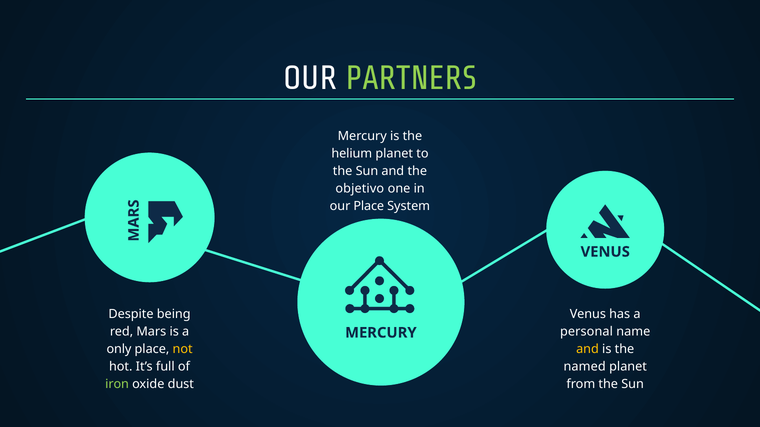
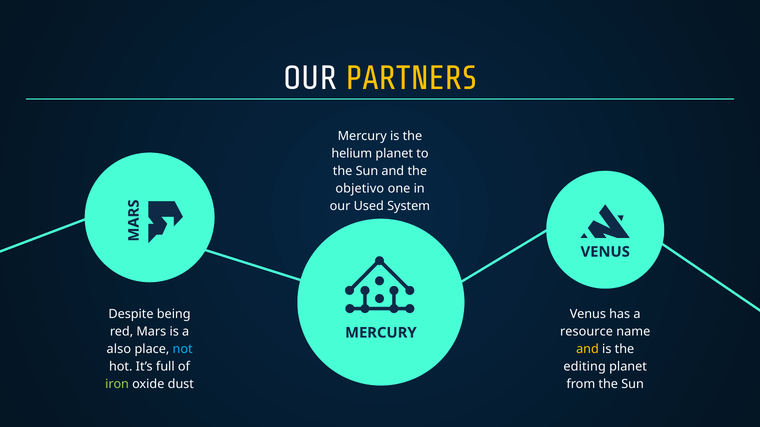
PARTNERS colour: light green -> yellow
our Place: Place -> Used
personal: personal -> resource
only: only -> also
not colour: yellow -> light blue
named: named -> editing
